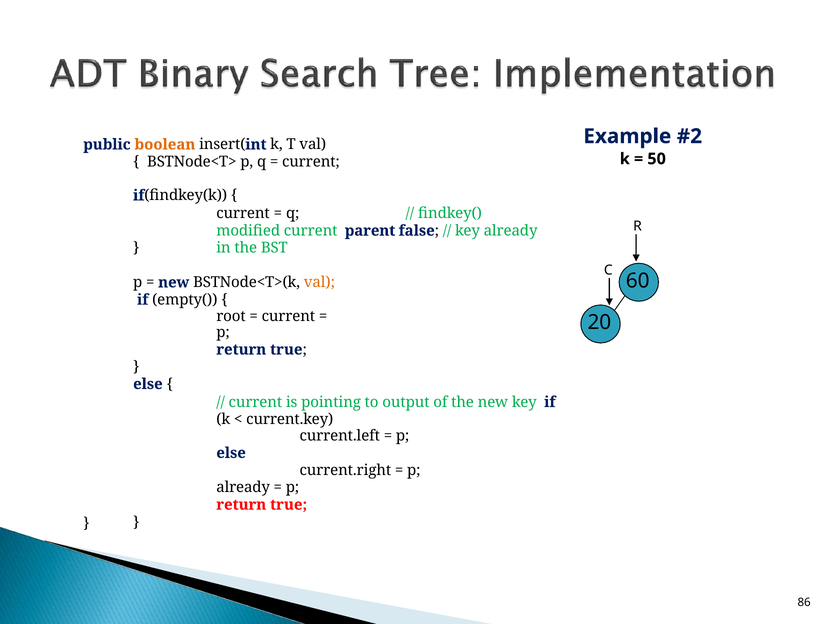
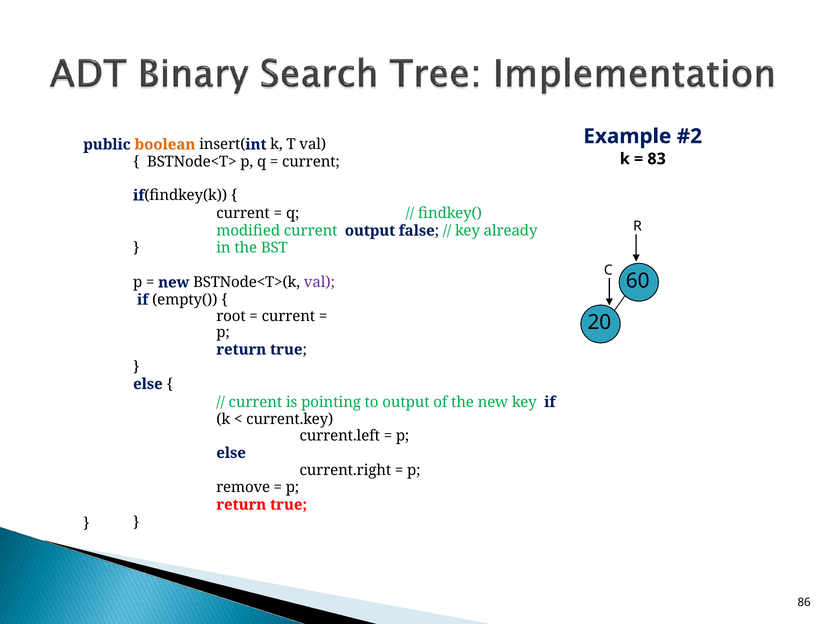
50: 50 -> 83
current parent: parent -> output
val at (319, 282) colour: orange -> purple
already at (243, 487): already -> remove
